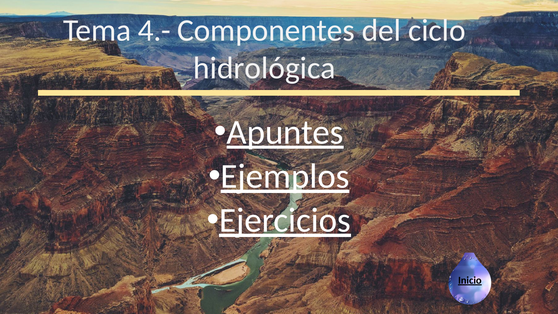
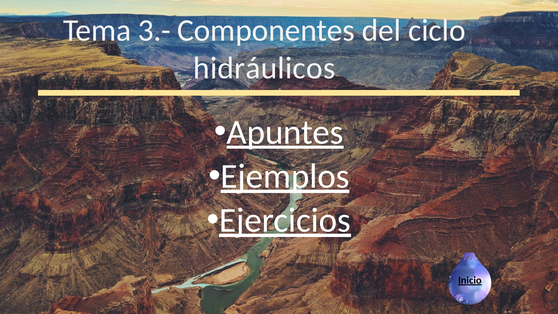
4.-: 4.- -> 3.-
hidrológica: hidrológica -> hidráulicos
